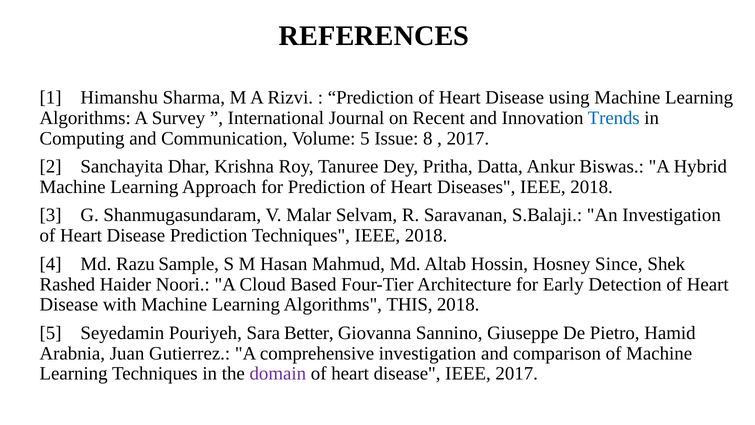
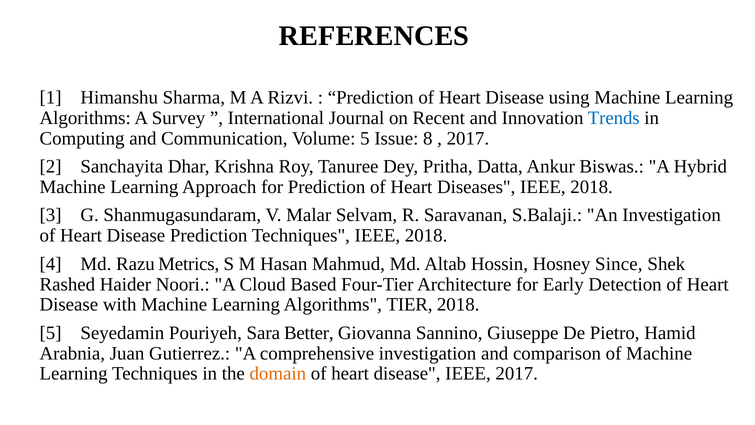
Sample: Sample -> Metrics
THIS: THIS -> TIER
domain colour: purple -> orange
